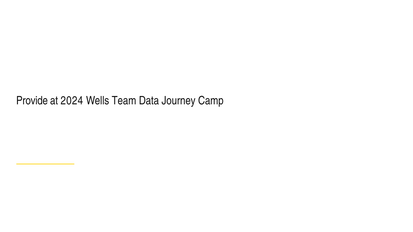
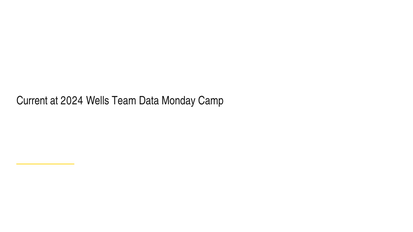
Provide: Provide -> Current
Journey: Journey -> Monday
